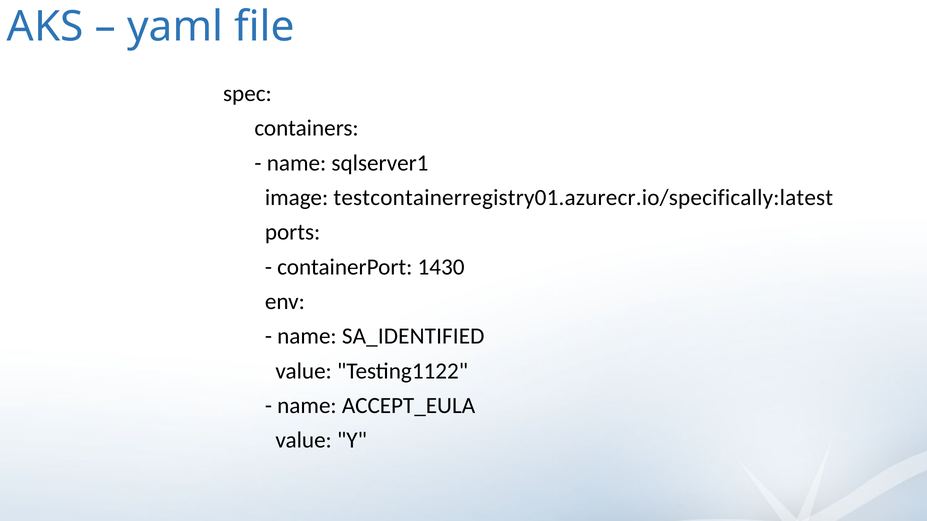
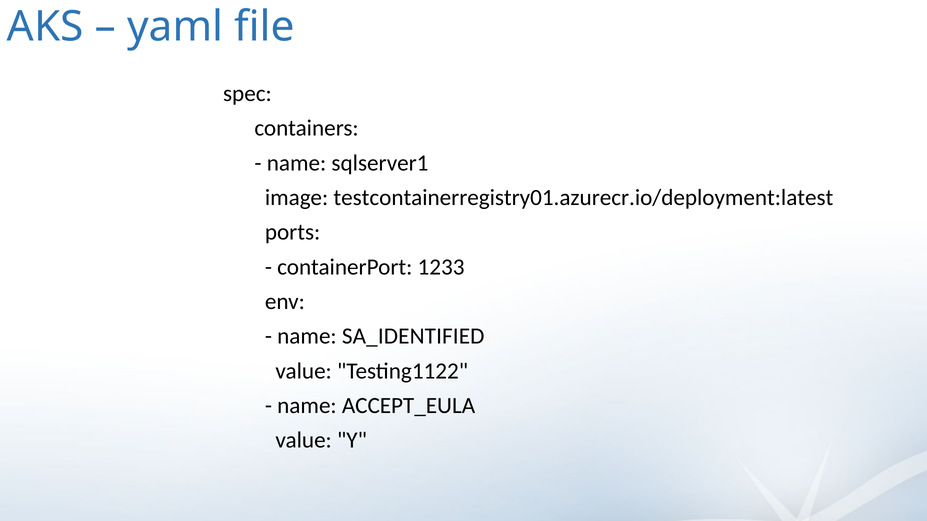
testcontainerregistry01.azurecr.io/specifically:latest: testcontainerregistry01.azurecr.io/specifically:latest -> testcontainerregistry01.azurecr.io/deployment:latest
1430: 1430 -> 1233
